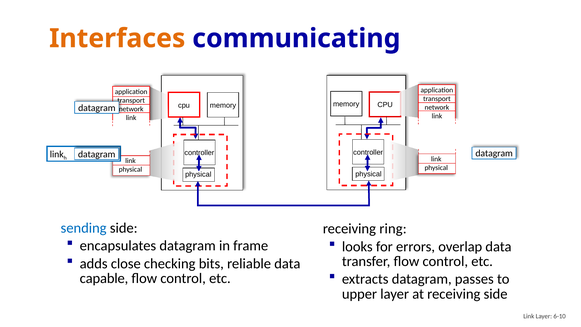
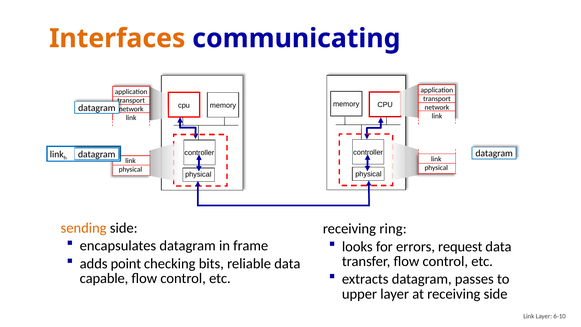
sending colour: blue -> orange
overlap: overlap -> request
close: close -> point
